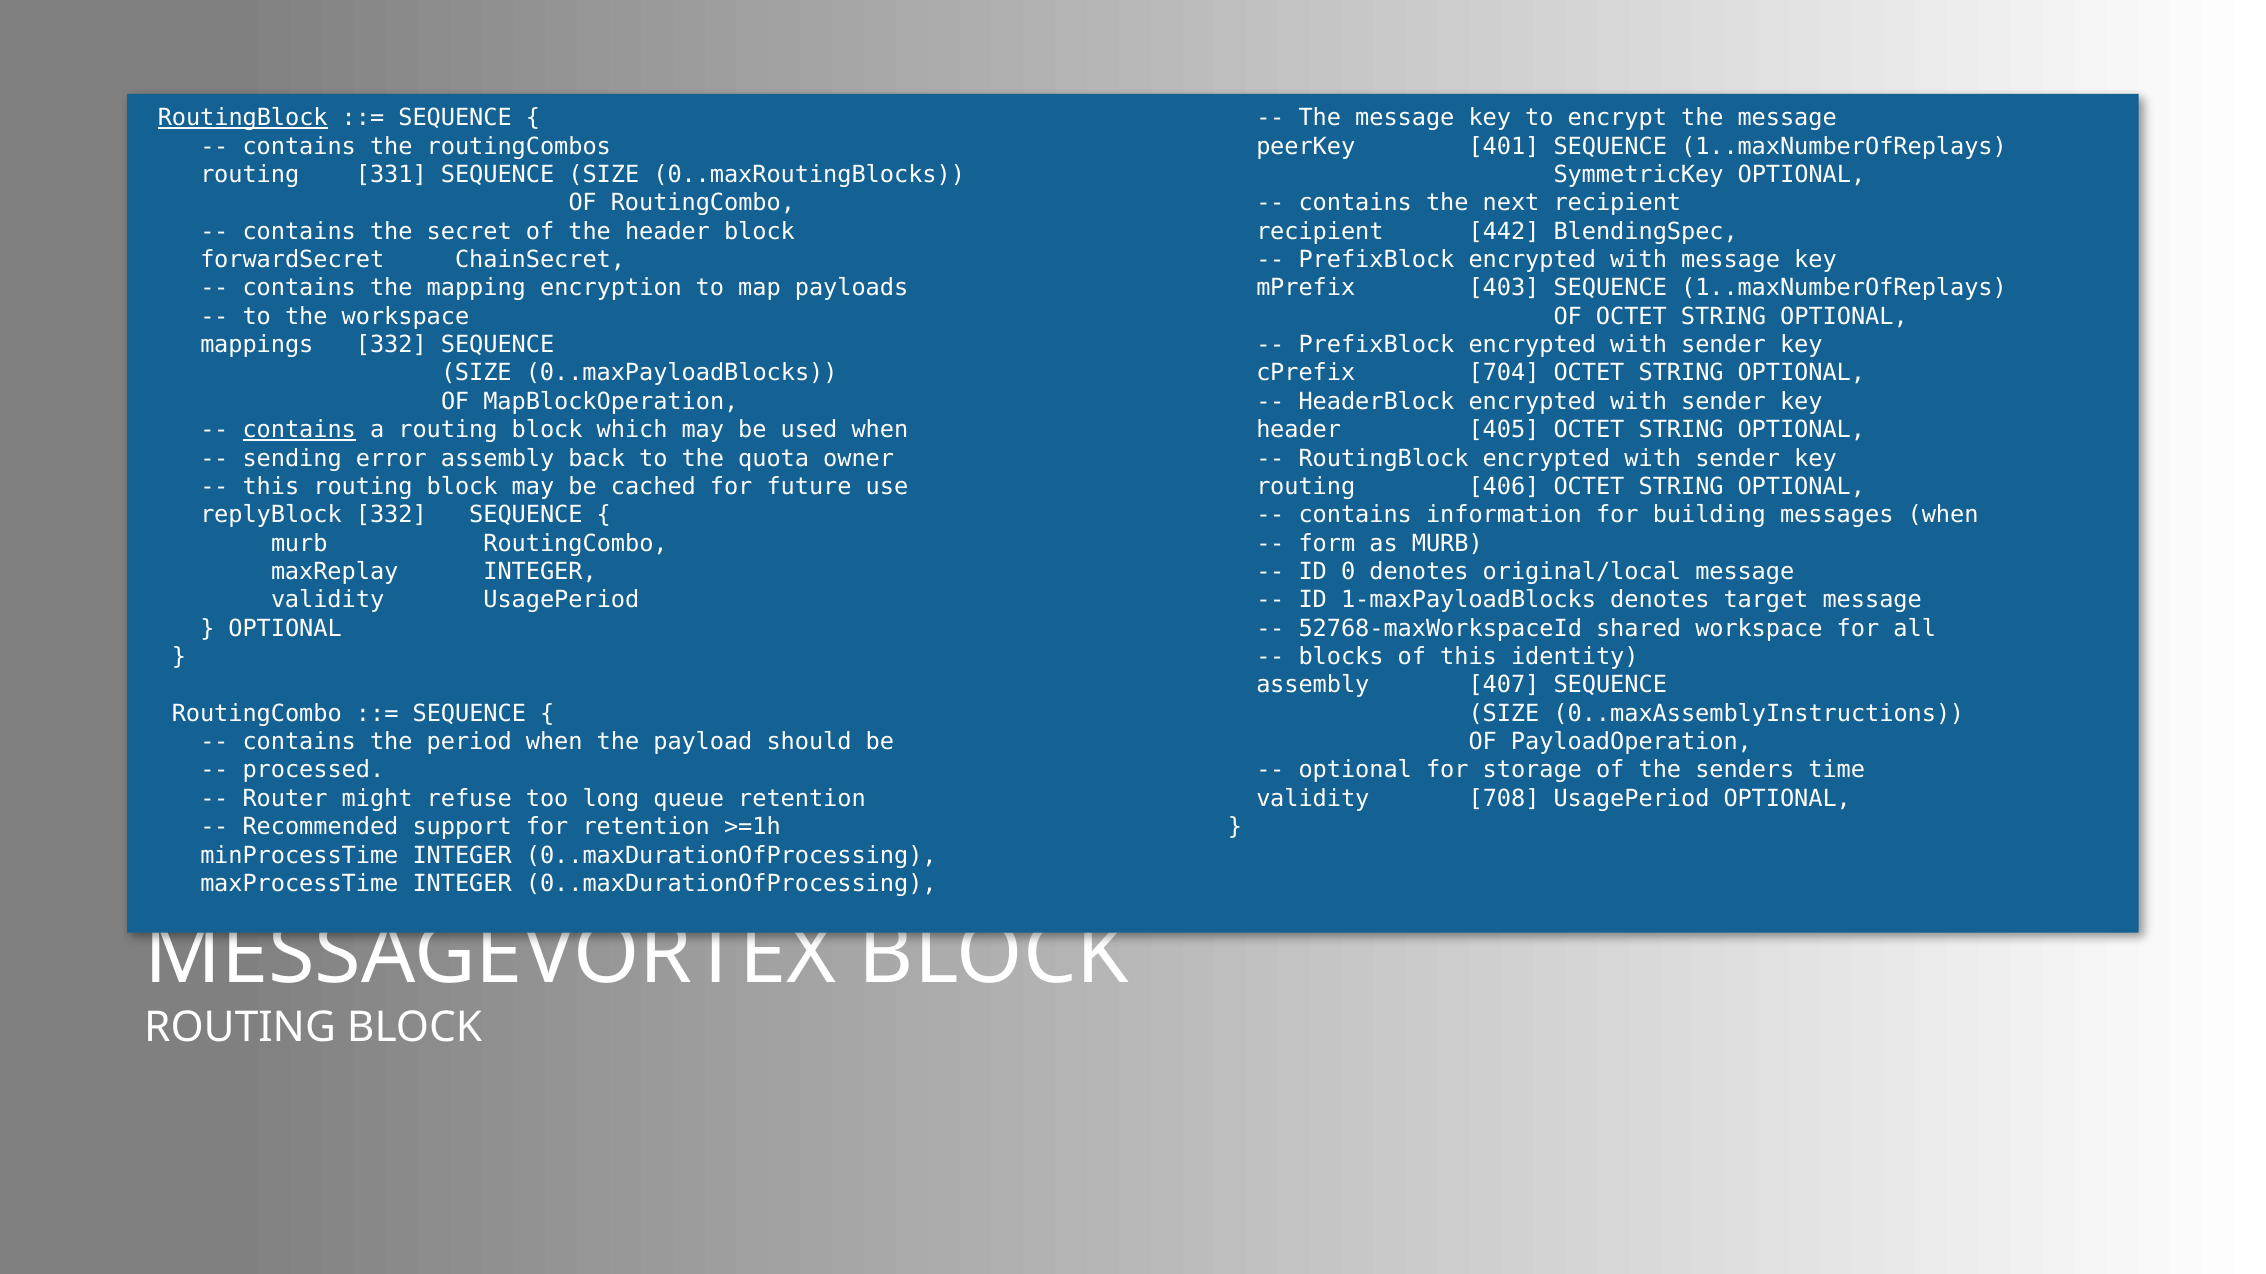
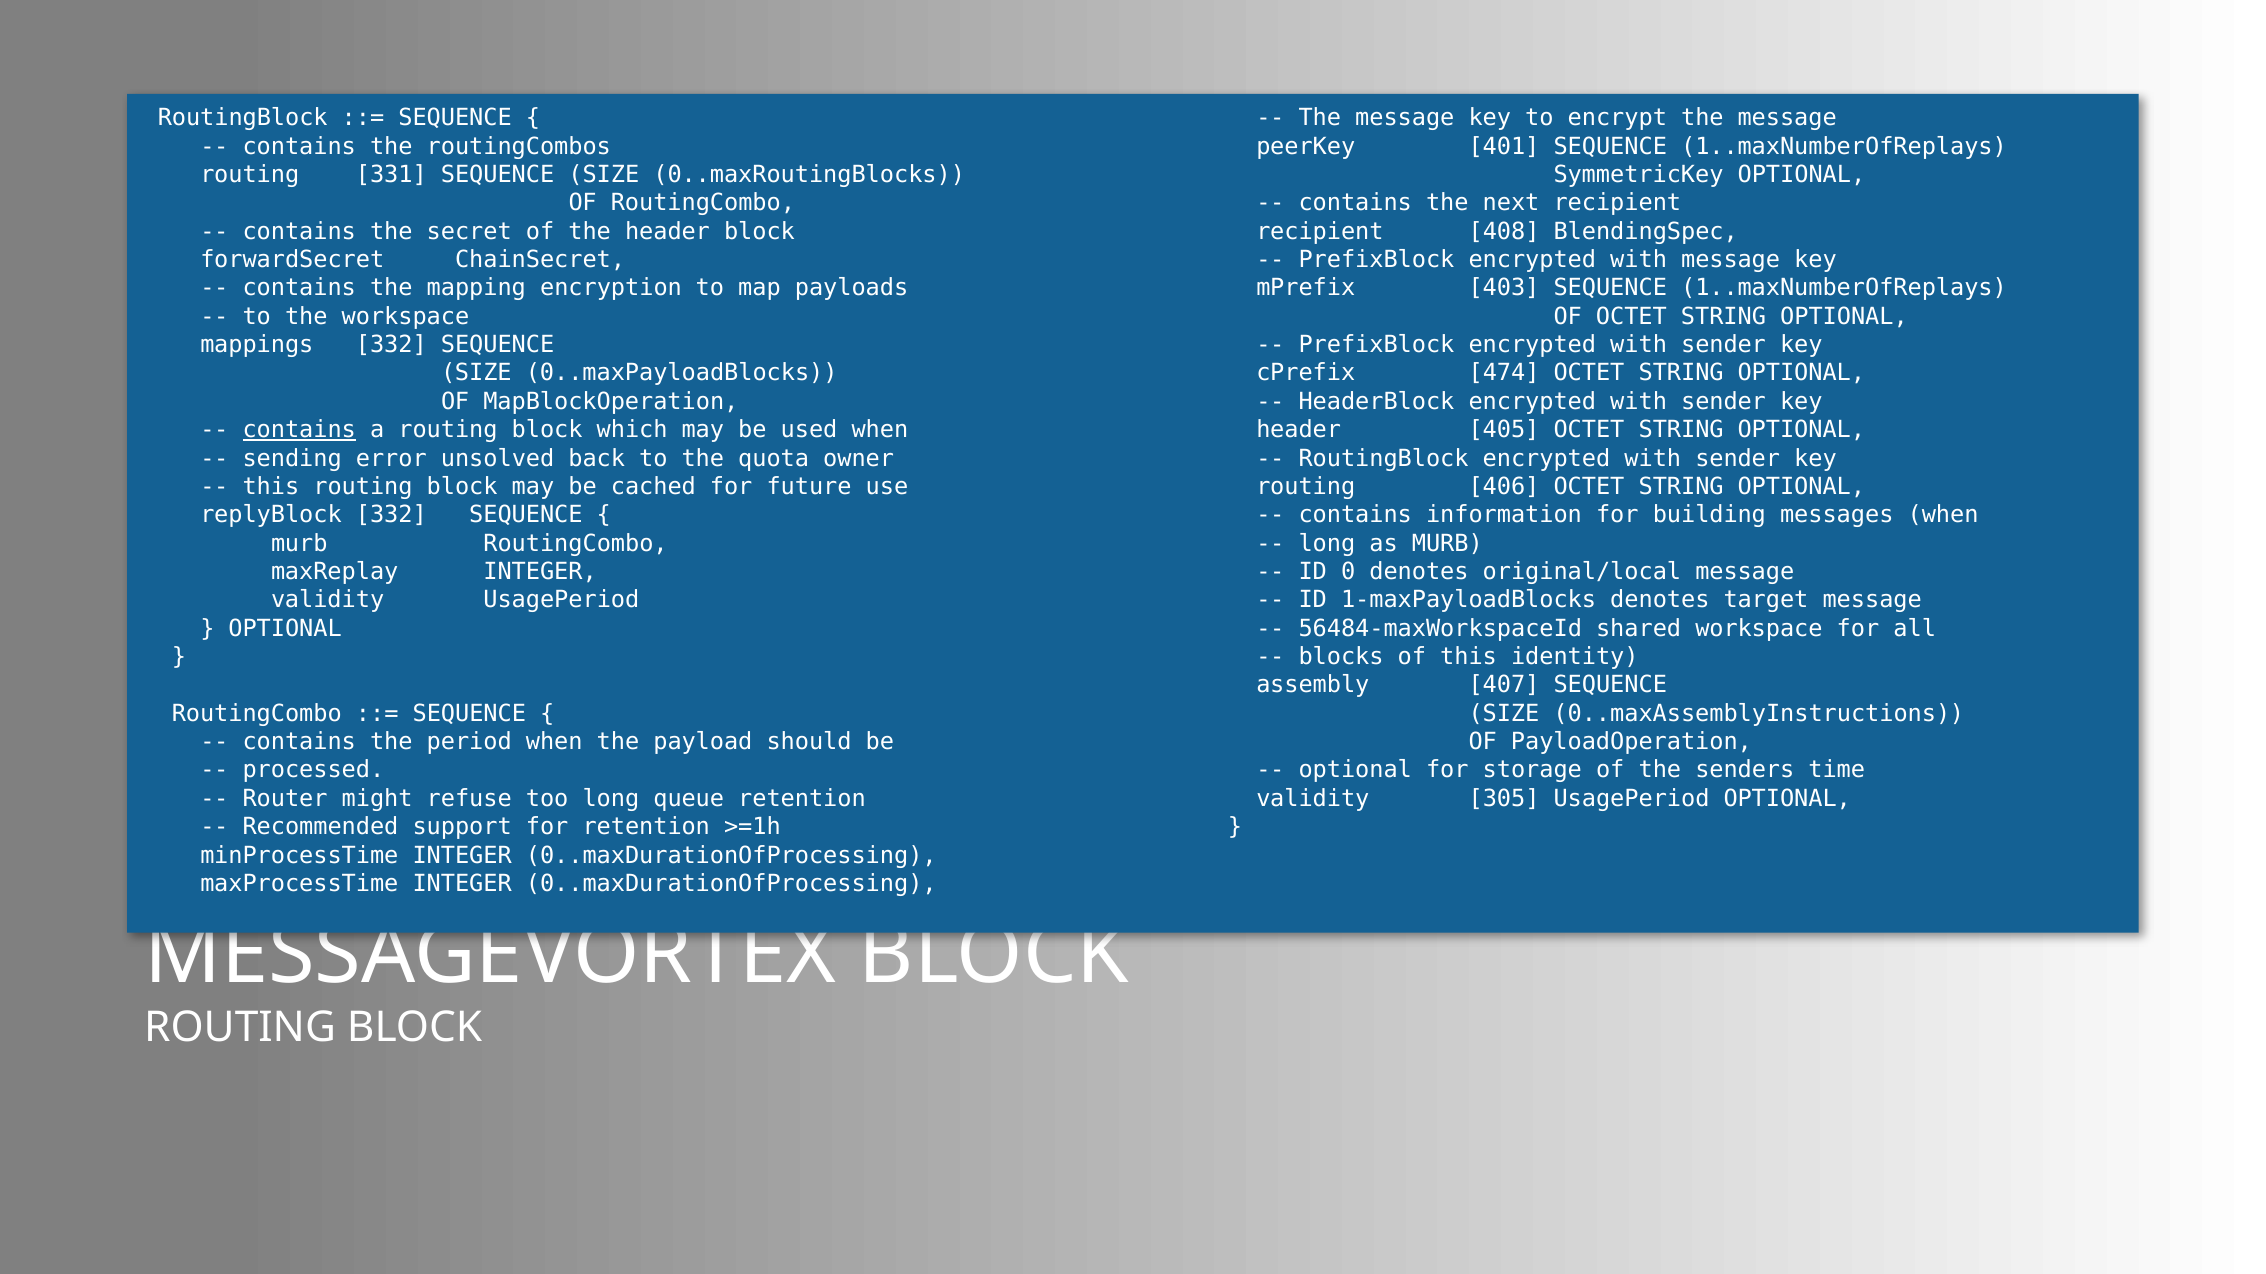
RoutingBlock at (243, 118) underline: present -> none
442: 442 -> 408
704: 704 -> 474
error assembly: assembly -> unsolved
form at (1327, 544): form -> long
52768-maxWorkspaceId: 52768-maxWorkspaceId -> 56484-maxWorkspaceId
708: 708 -> 305
